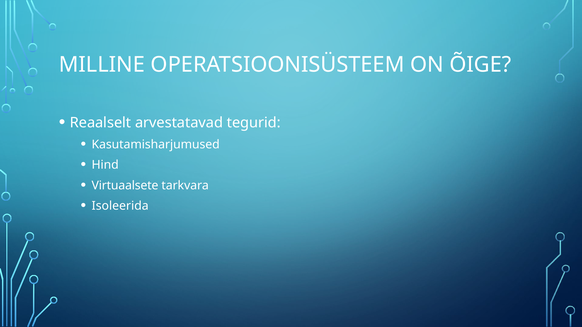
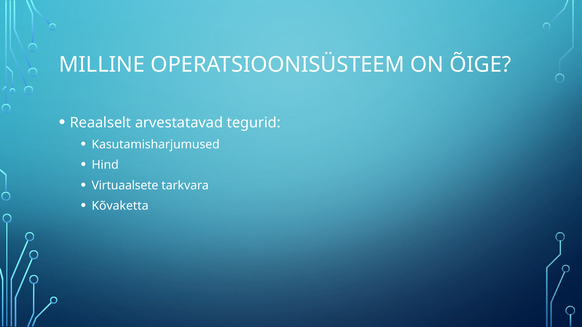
Isoleerida: Isoleerida -> Kõvaketta
